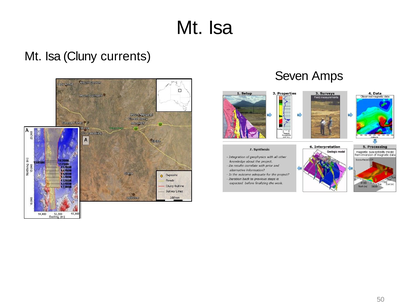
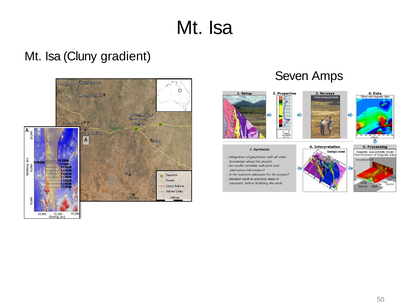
currents: currents -> gradient
